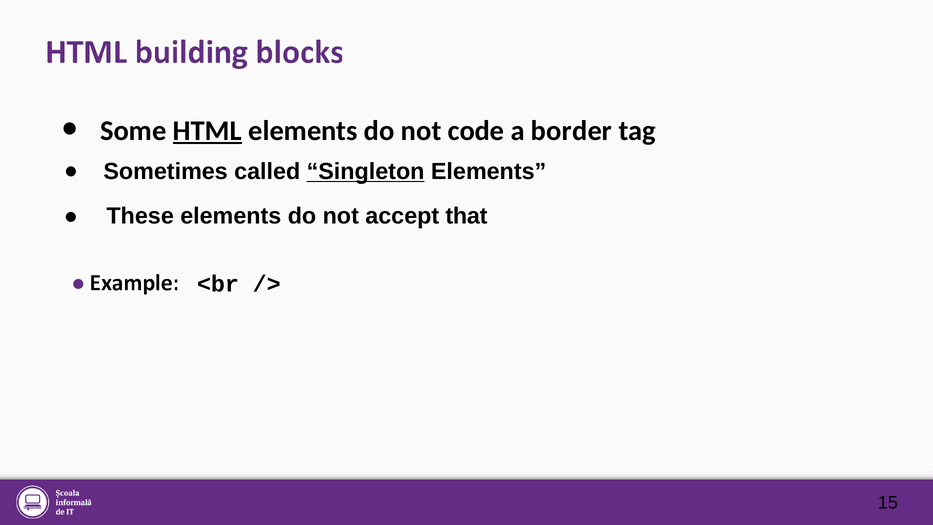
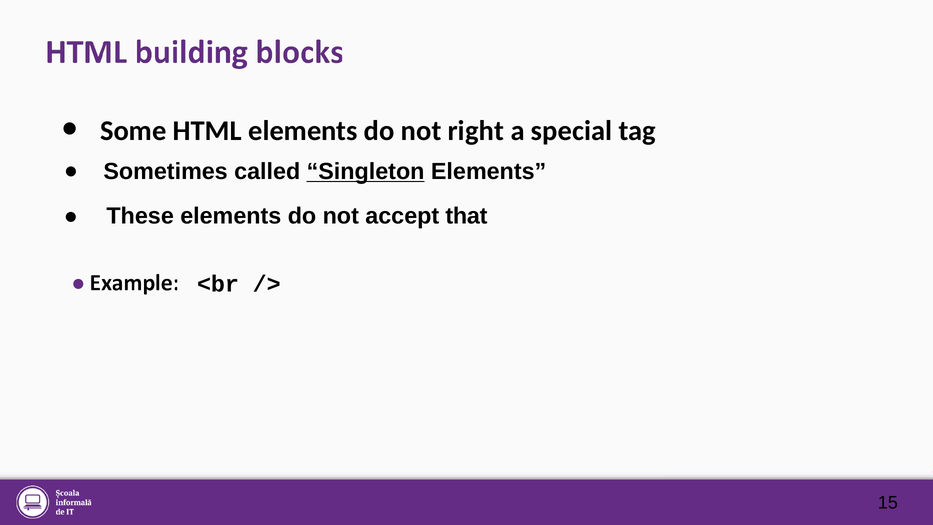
HTML underline: present -> none
code: code -> right
border: border -> special
